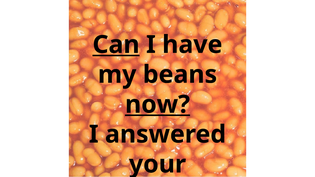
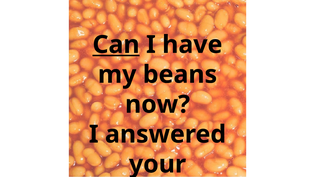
now underline: present -> none
